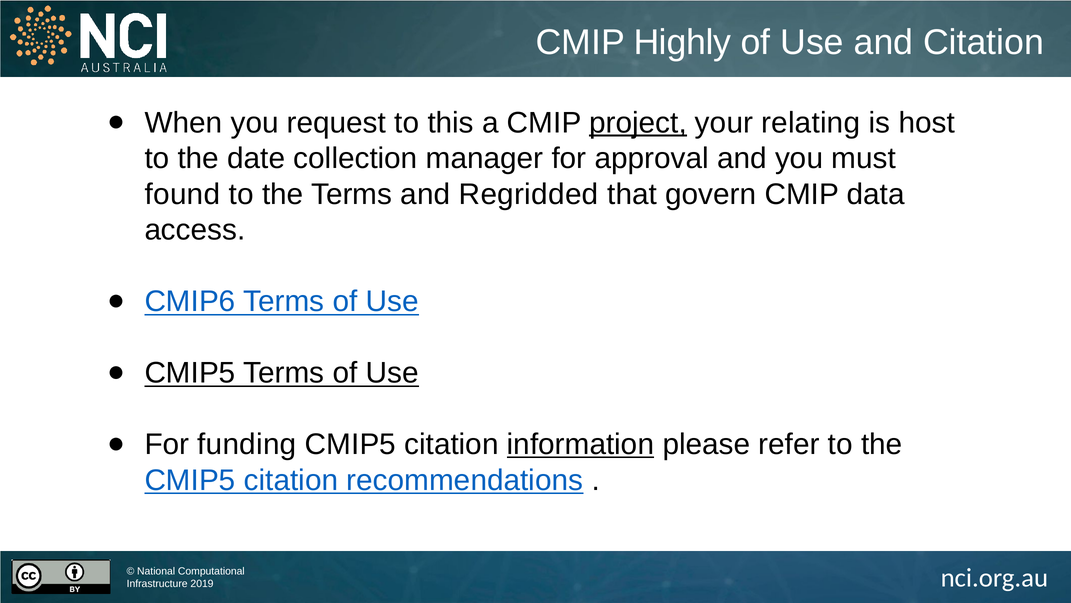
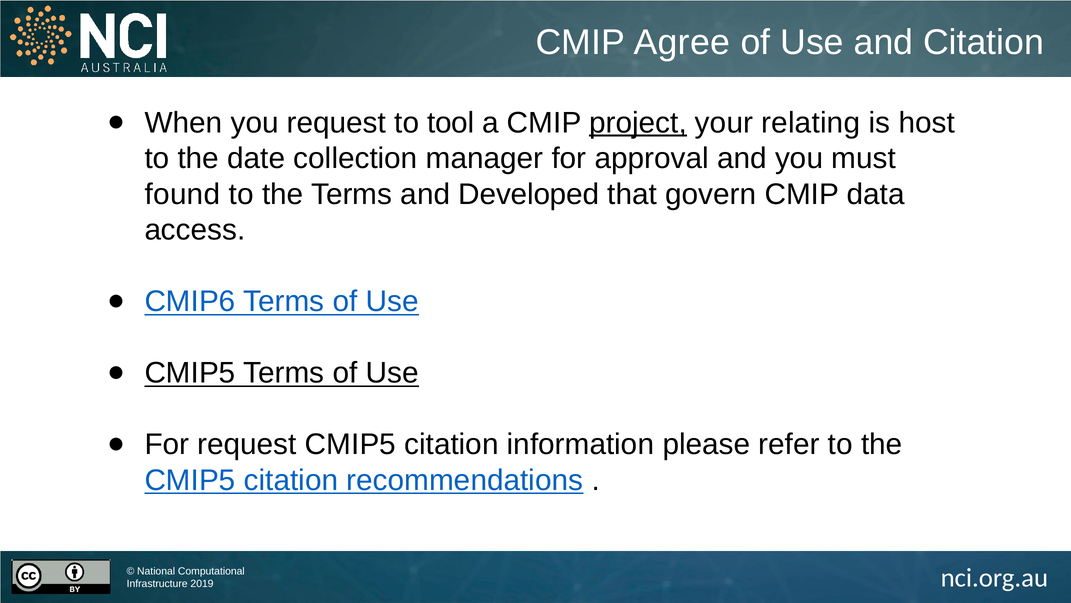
Highly: Highly -> Agree
this: this -> tool
Regridded: Regridded -> Developed
For funding: funding -> request
information underline: present -> none
